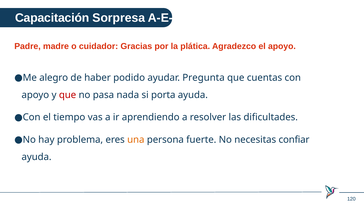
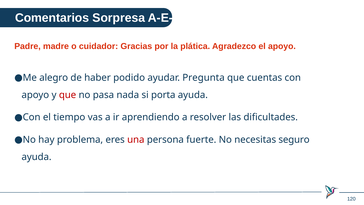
Capacitación: Capacitación -> Comentarios
una colour: orange -> red
confiar: confiar -> seguro
